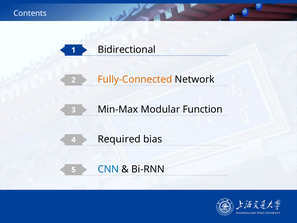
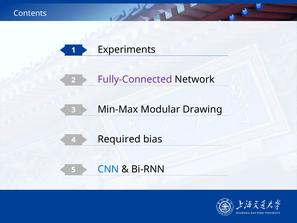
Bidirectional: Bidirectional -> Experiments
Fully-Connected colour: orange -> purple
Function: Function -> Drawing
